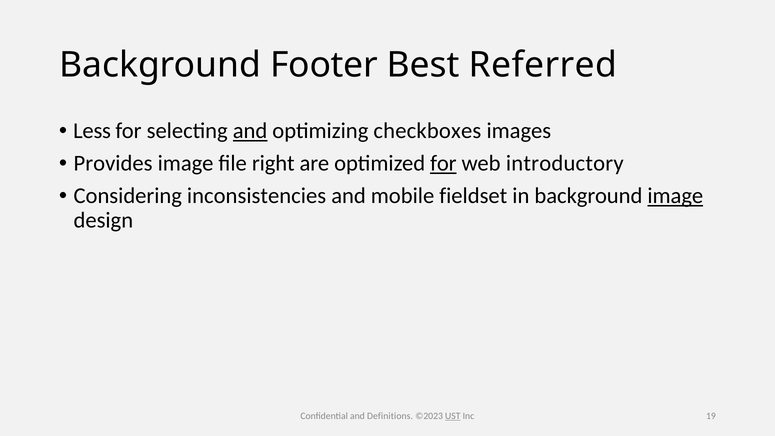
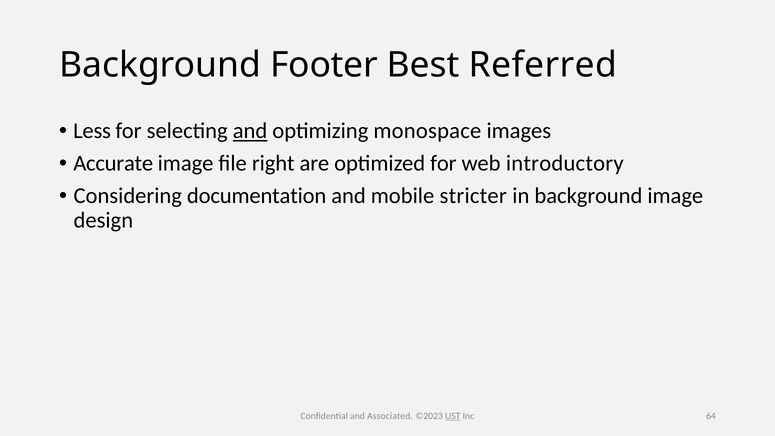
checkboxes: checkboxes -> monospace
Provides: Provides -> Accurate
for at (443, 163) underline: present -> none
inconsistencies: inconsistencies -> documentation
fieldset: fieldset -> stricter
image at (675, 196) underline: present -> none
Definitions: Definitions -> Associated
19: 19 -> 64
